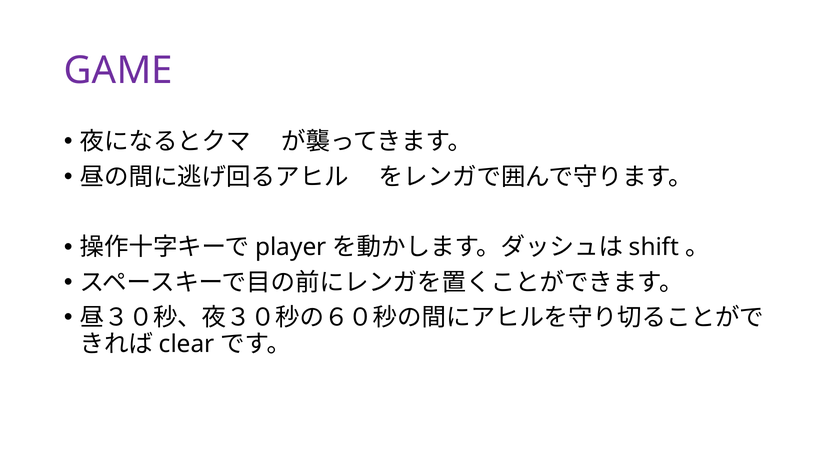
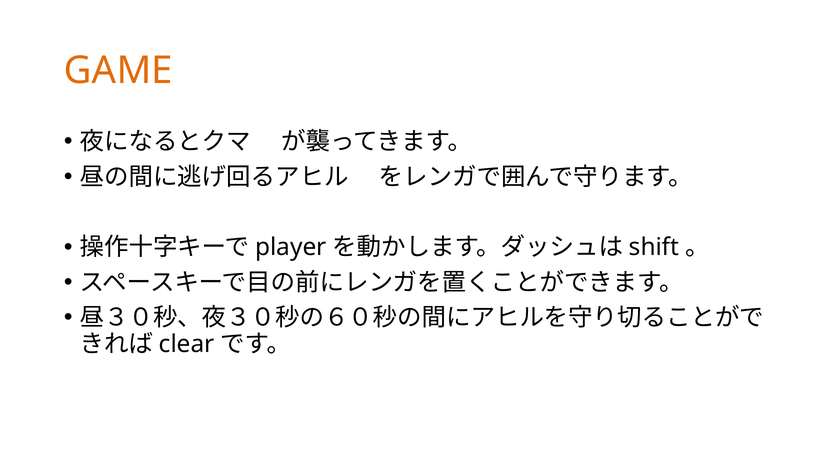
GAME colour: purple -> orange
